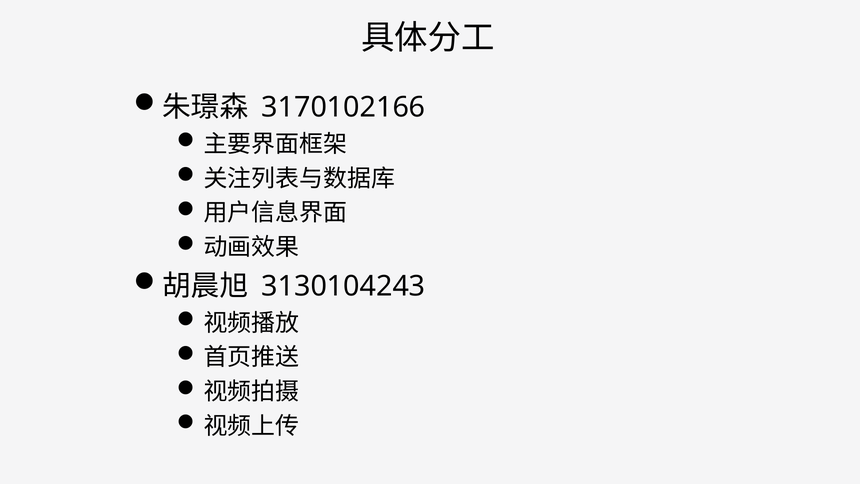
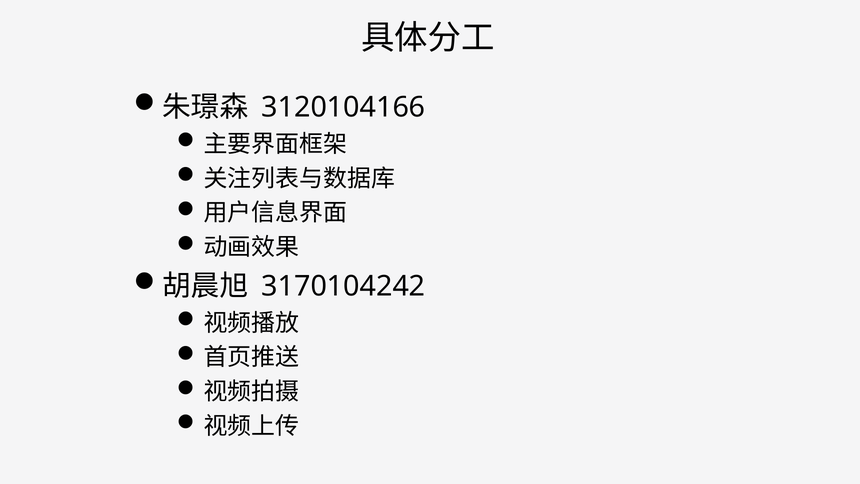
3170102166: 3170102166 -> 3120104166
3130104243: 3130104243 -> 3170104242
